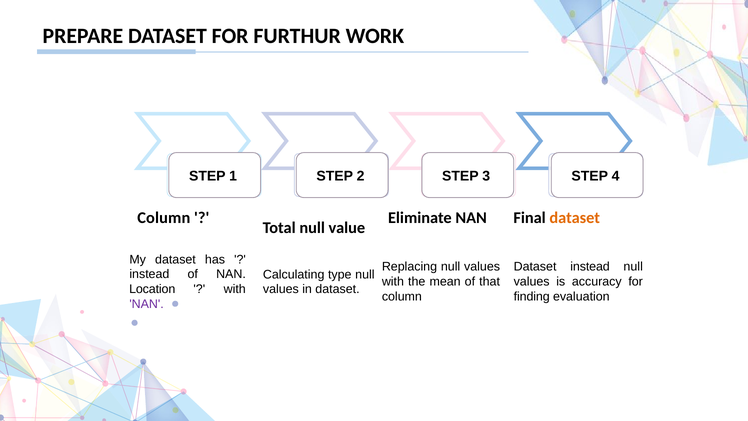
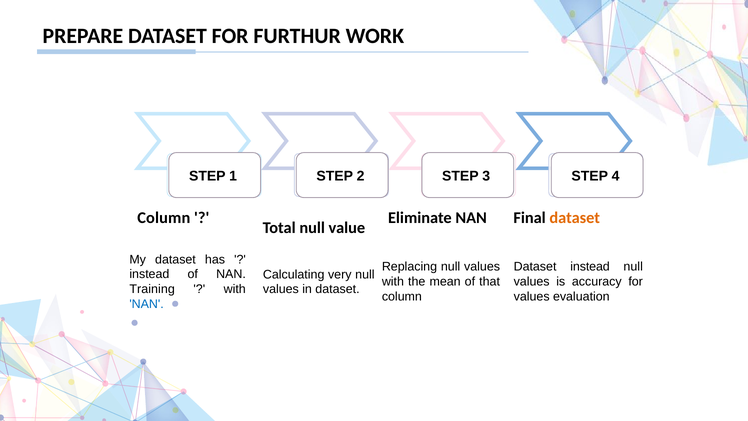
type: type -> very
Location: Location -> Training
finding at (532, 297): finding -> values
NAN at (147, 304) colour: purple -> blue
